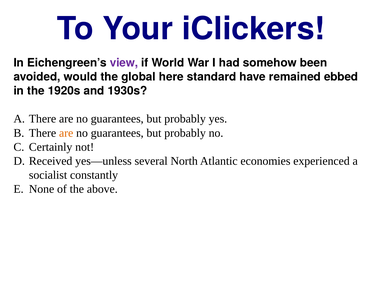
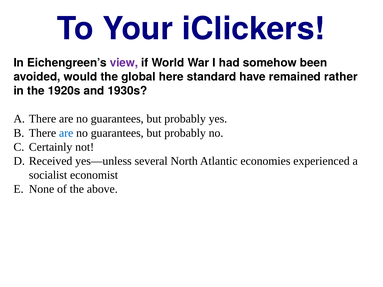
ebbed: ebbed -> rather
are at (66, 133) colour: orange -> blue
constantly: constantly -> economist
